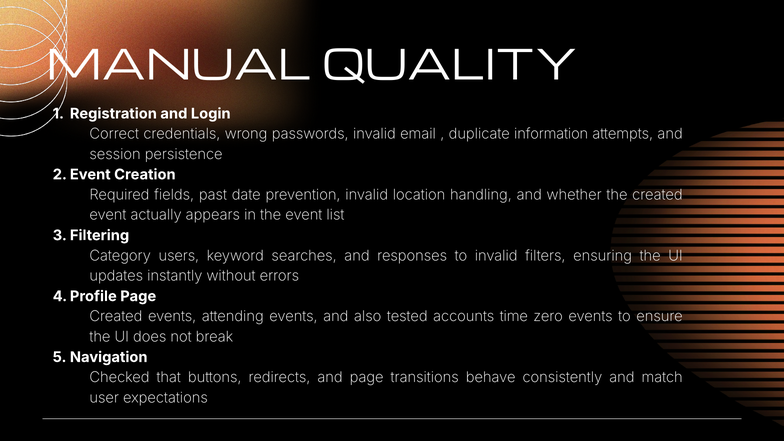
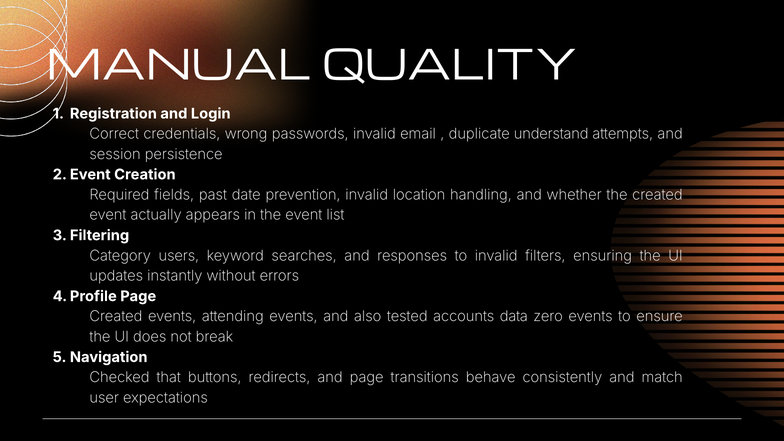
information: information -> understand
time: time -> data
